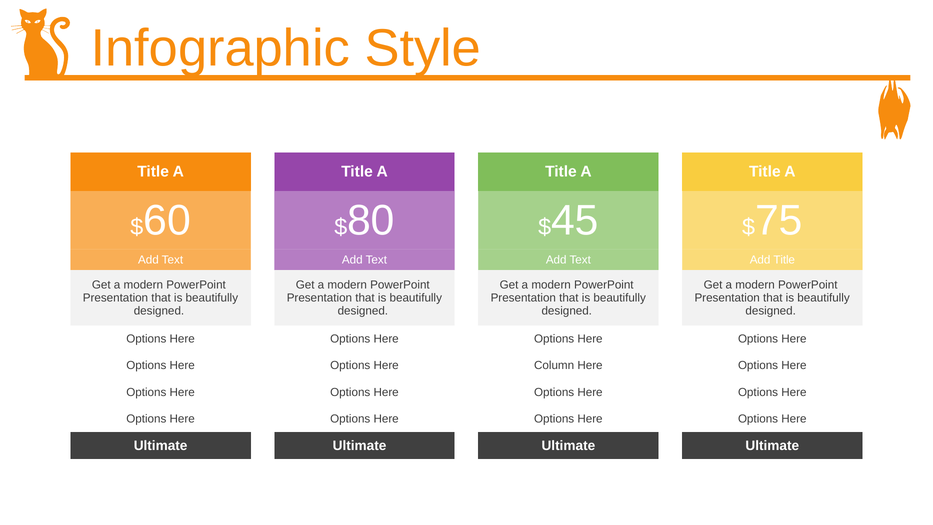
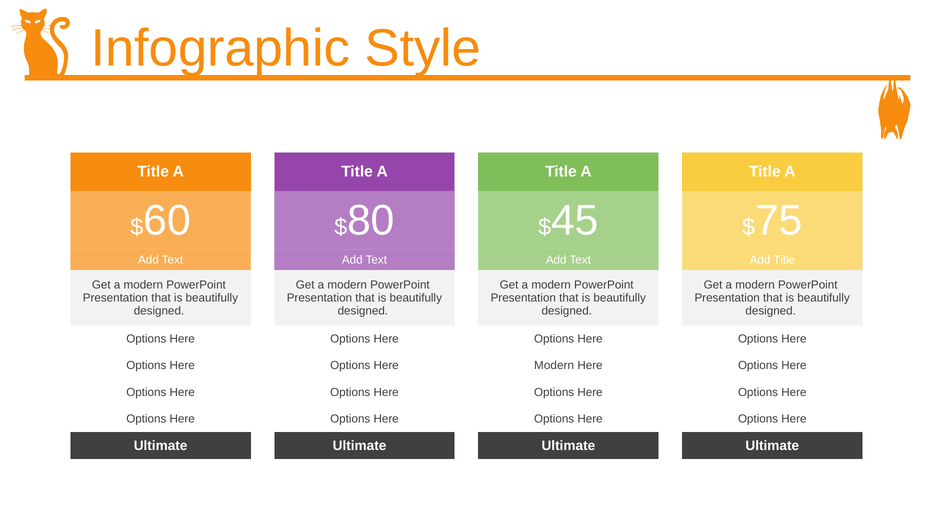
Column at (554, 366): Column -> Modern
